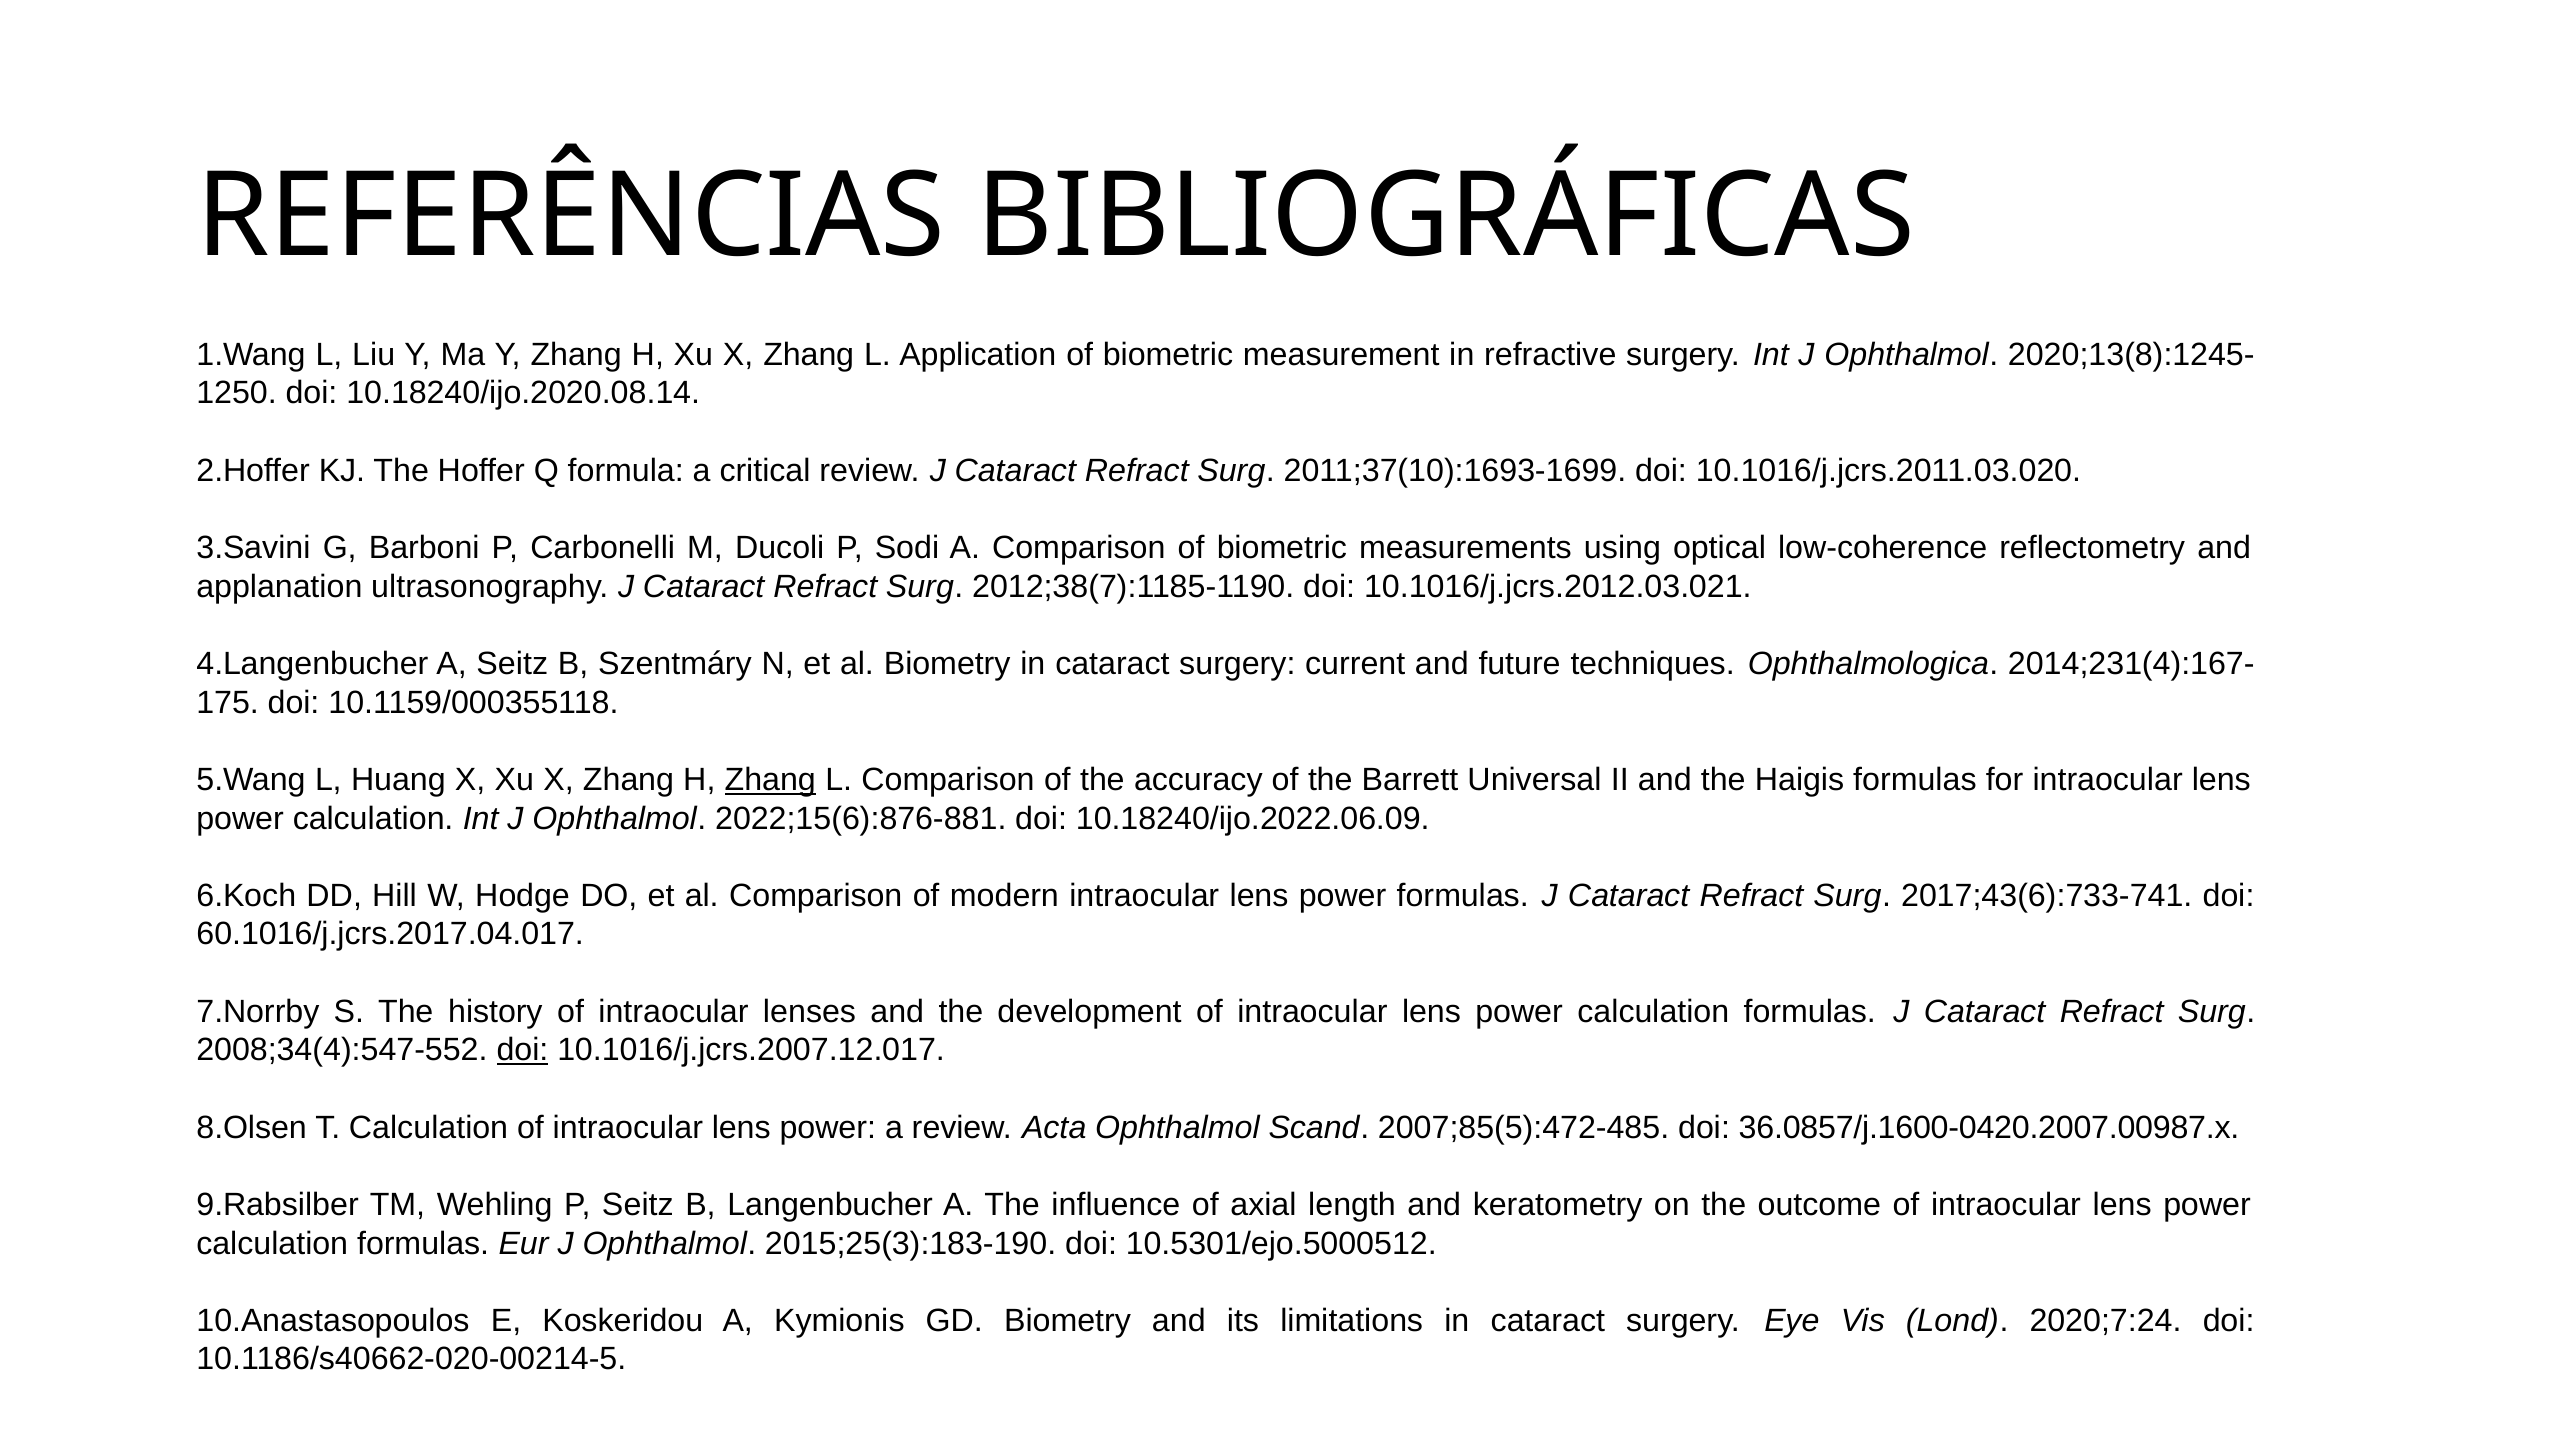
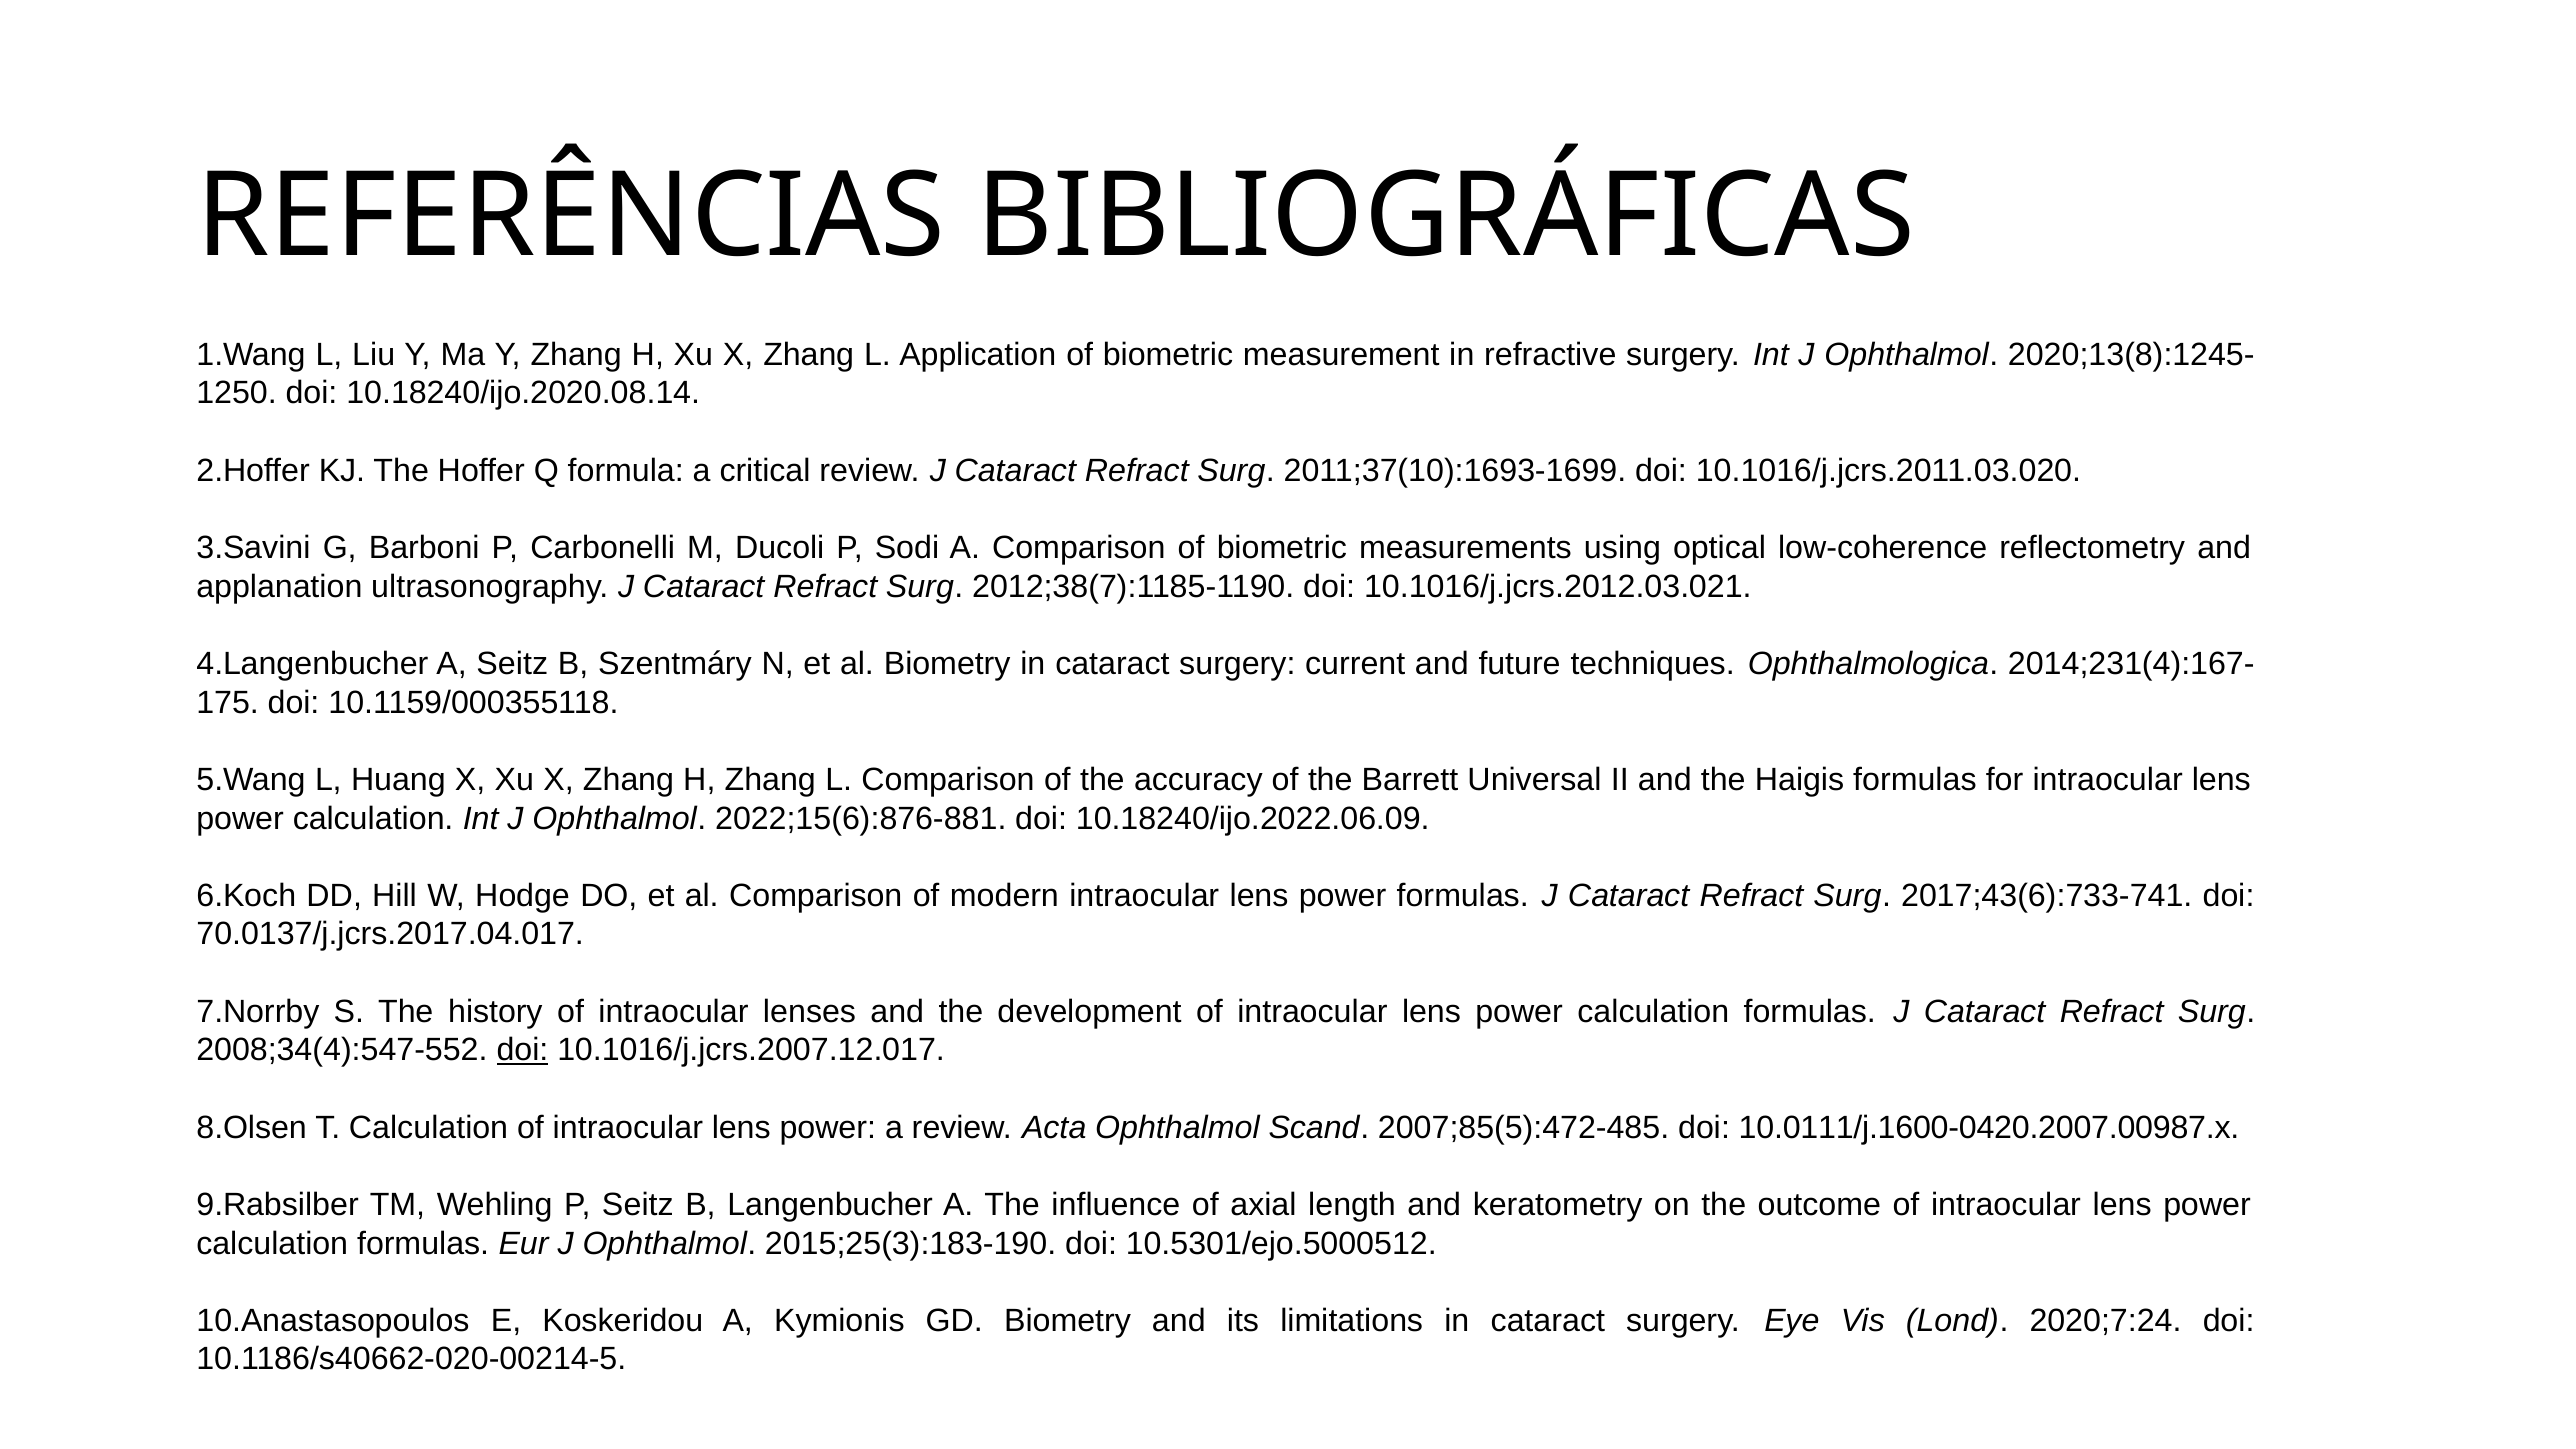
Zhang at (770, 780) underline: present -> none
60.1016/j.jcrs.2017.04.017: 60.1016/j.jcrs.2017.04.017 -> 70.0137/j.jcrs.2017.04.017
36.0857/j.1600-0420.2007.00987.x: 36.0857/j.1600-0420.2007.00987.x -> 10.0111/j.1600-0420.2007.00987.x
